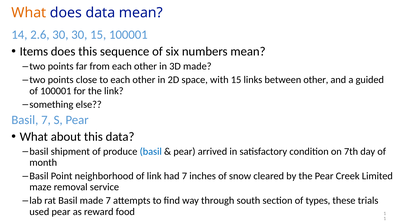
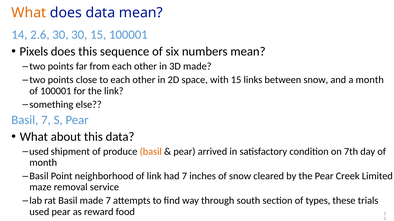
Items: Items -> Pixels
between other: other -> snow
a guided: guided -> month
basil at (39, 152): basil -> used
basil at (151, 152) colour: blue -> orange
